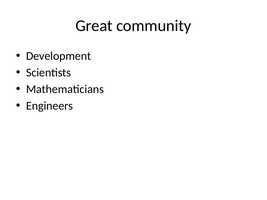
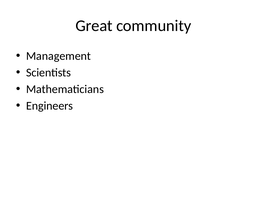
Development: Development -> Management
